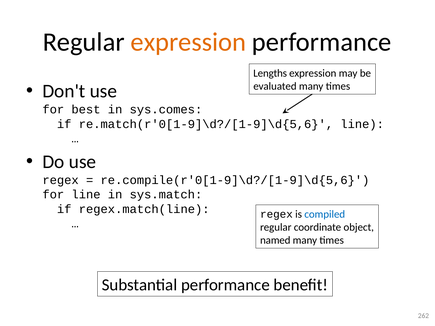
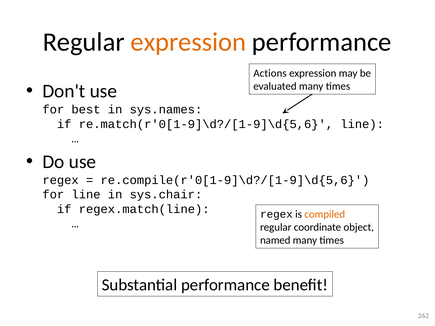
Lengths: Lengths -> Actions
sys.comes: sys.comes -> sys.names
sys.match: sys.match -> sys.chair
compiled colour: blue -> orange
